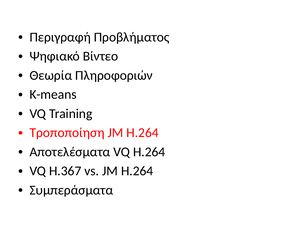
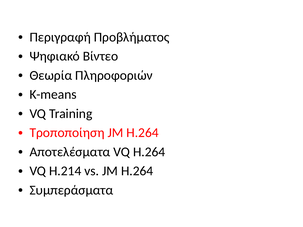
H.367: H.367 -> H.214
